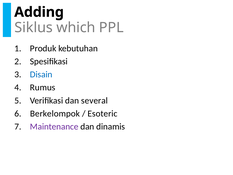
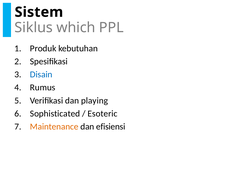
Adding: Adding -> Sistem
several: several -> playing
Berkelompok: Berkelompok -> Sophisticated
Maintenance colour: purple -> orange
dinamis: dinamis -> efisiensi
